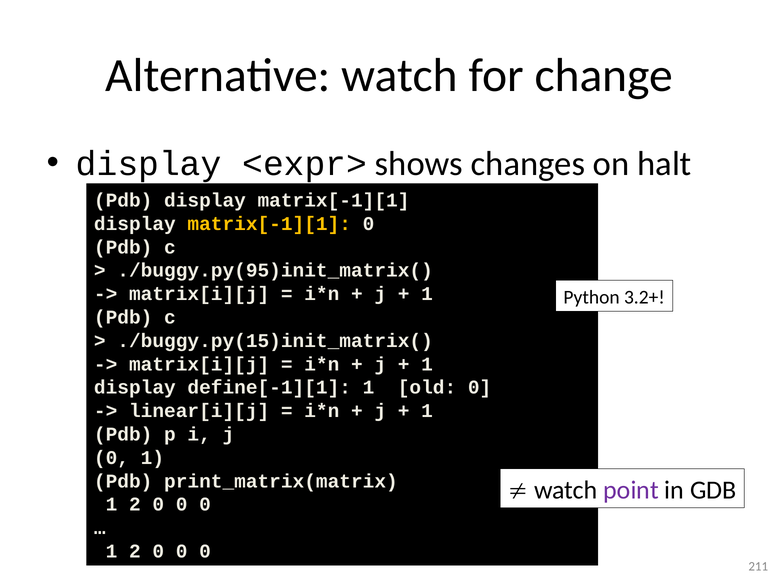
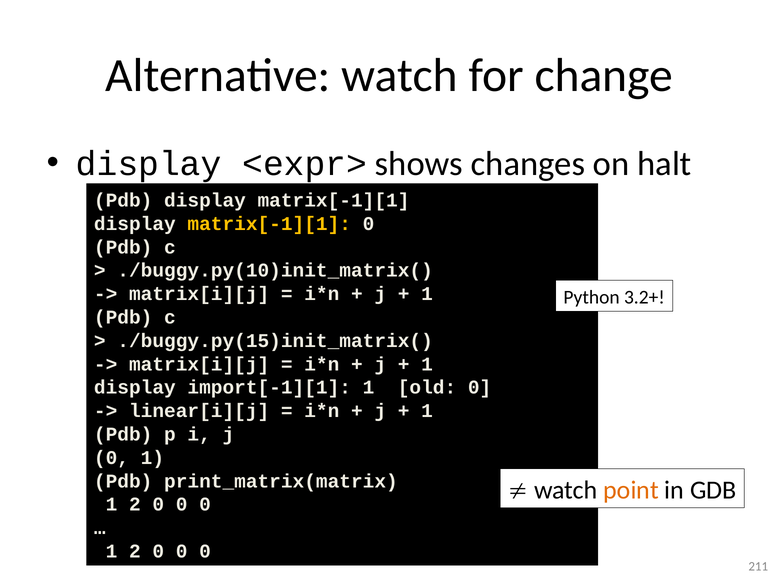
./buggy.py(95)init_matrix(: ./buggy.py(95)init_matrix( -> ./buggy.py(10)init_matrix(
define[-1][1: define[-1][1 -> import[-1][1
point colour: purple -> orange
